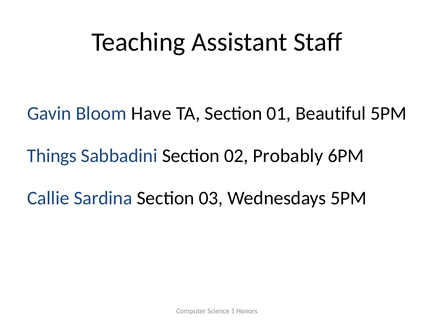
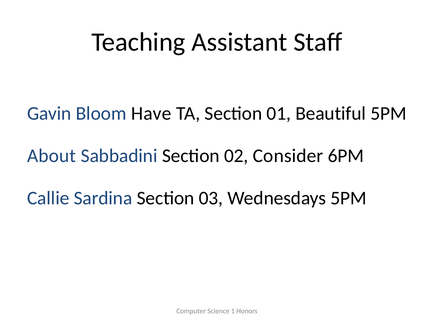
Things: Things -> About
Probably: Probably -> Consider
